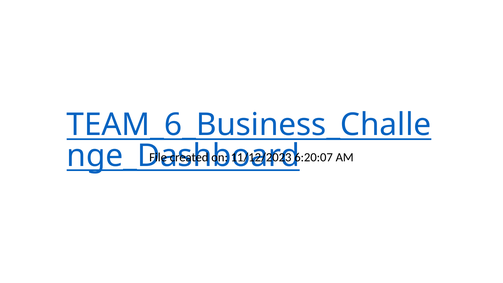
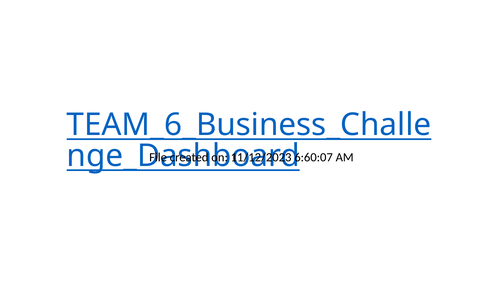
6:20:07: 6:20:07 -> 6:60:07
